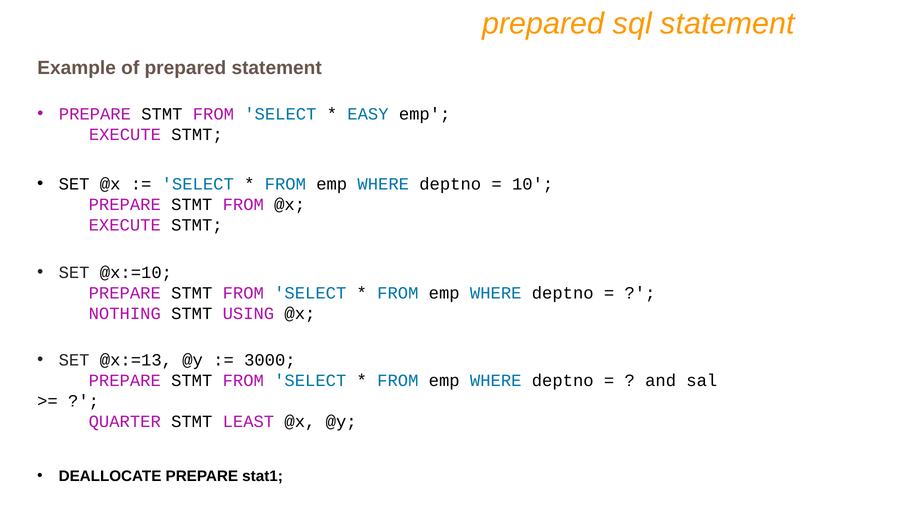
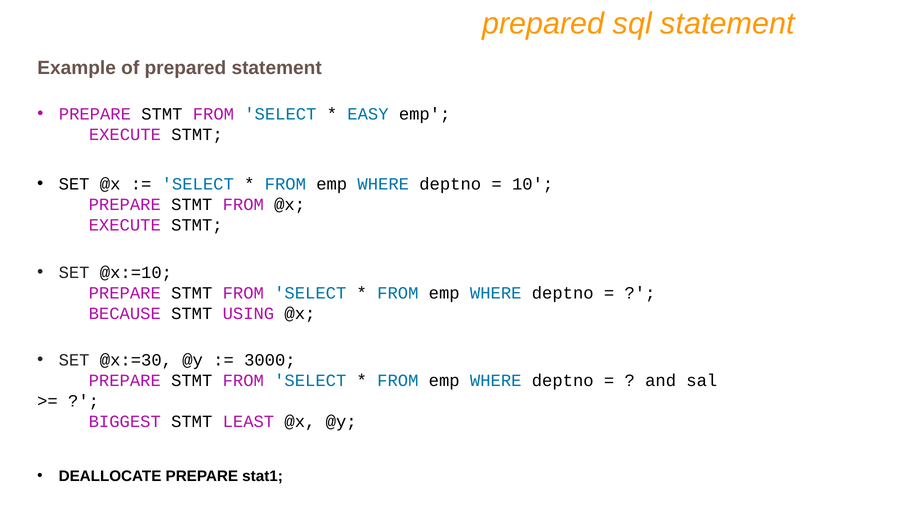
NOTHING: NOTHING -> BECAUSE
@x:=13: @x:=13 -> @x:=30
QUARTER: QUARTER -> BIGGEST
